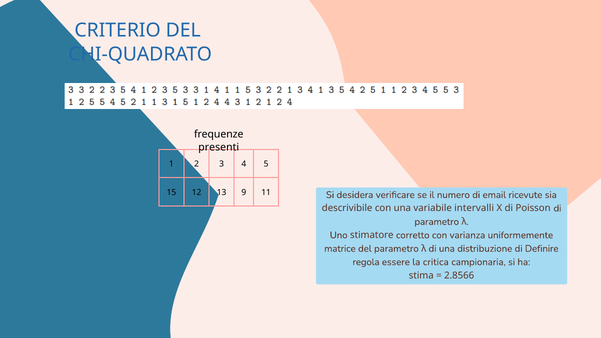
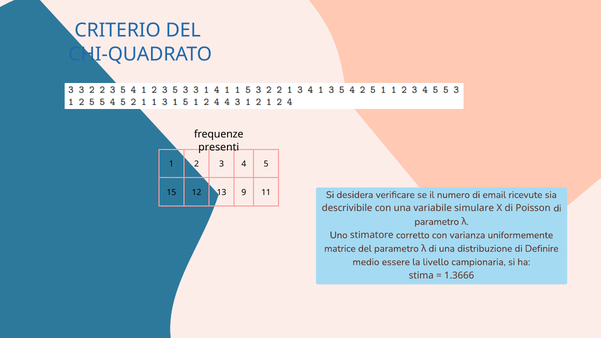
intervalli: intervalli -> simulare
regola: regola -> medio
critica: critica -> livello
2.8566: 2.8566 -> 1.3666
